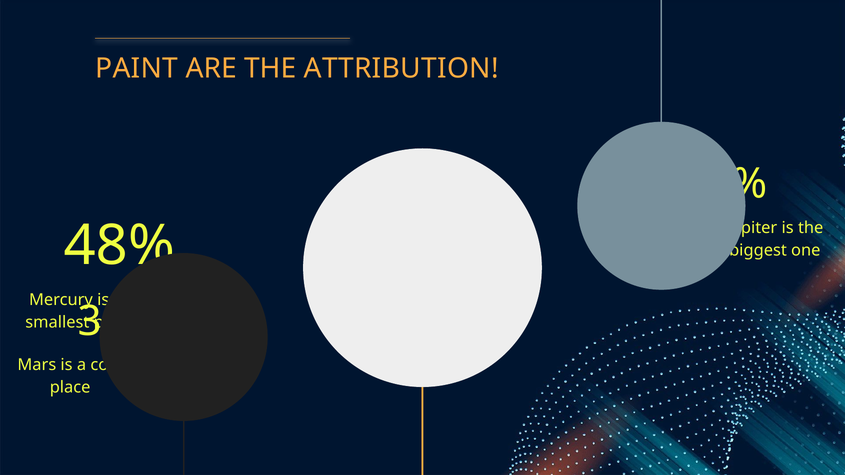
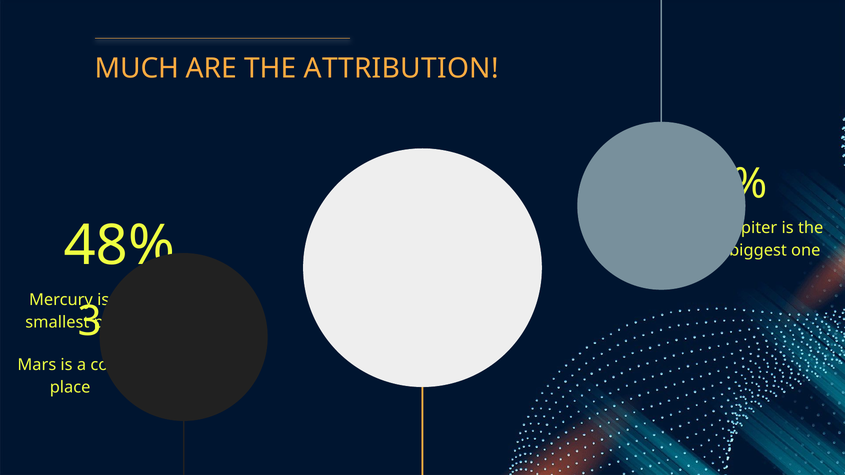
PAINT: PAINT -> MUCH
